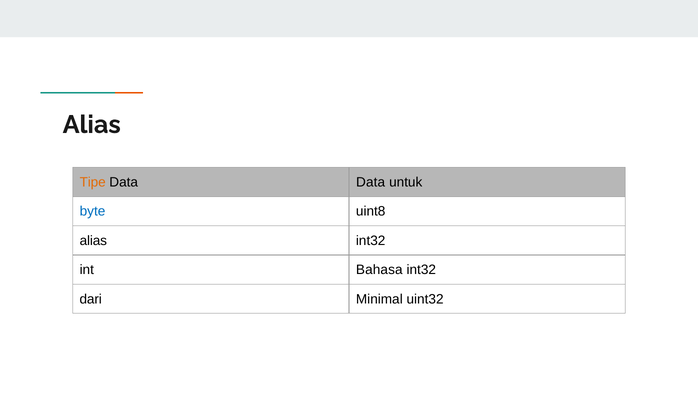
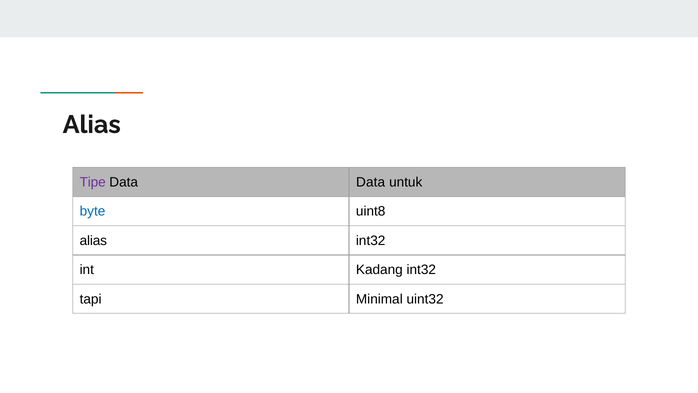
Tipe colour: orange -> purple
Bahasa: Bahasa -> Kadang
dari: dari -> tapi
